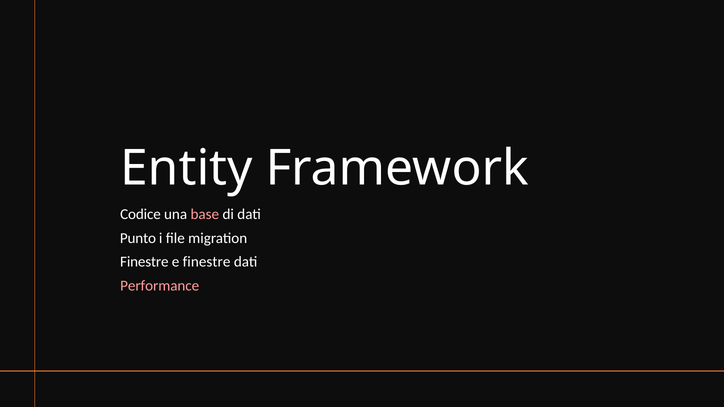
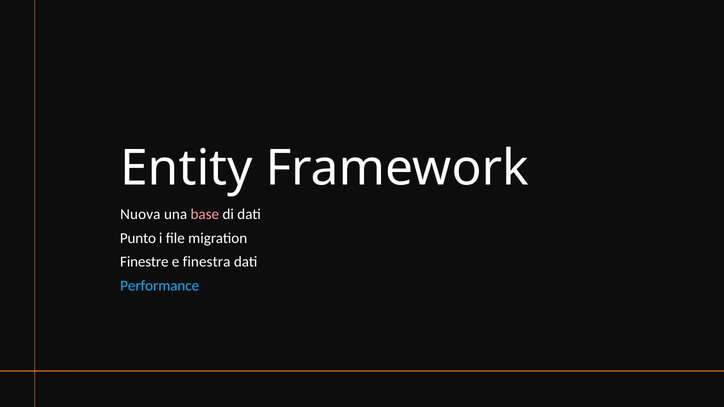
Codice: Codice -> Nuova
e finestre: finestre -> finestra
Performance colour: pink -> light blue
